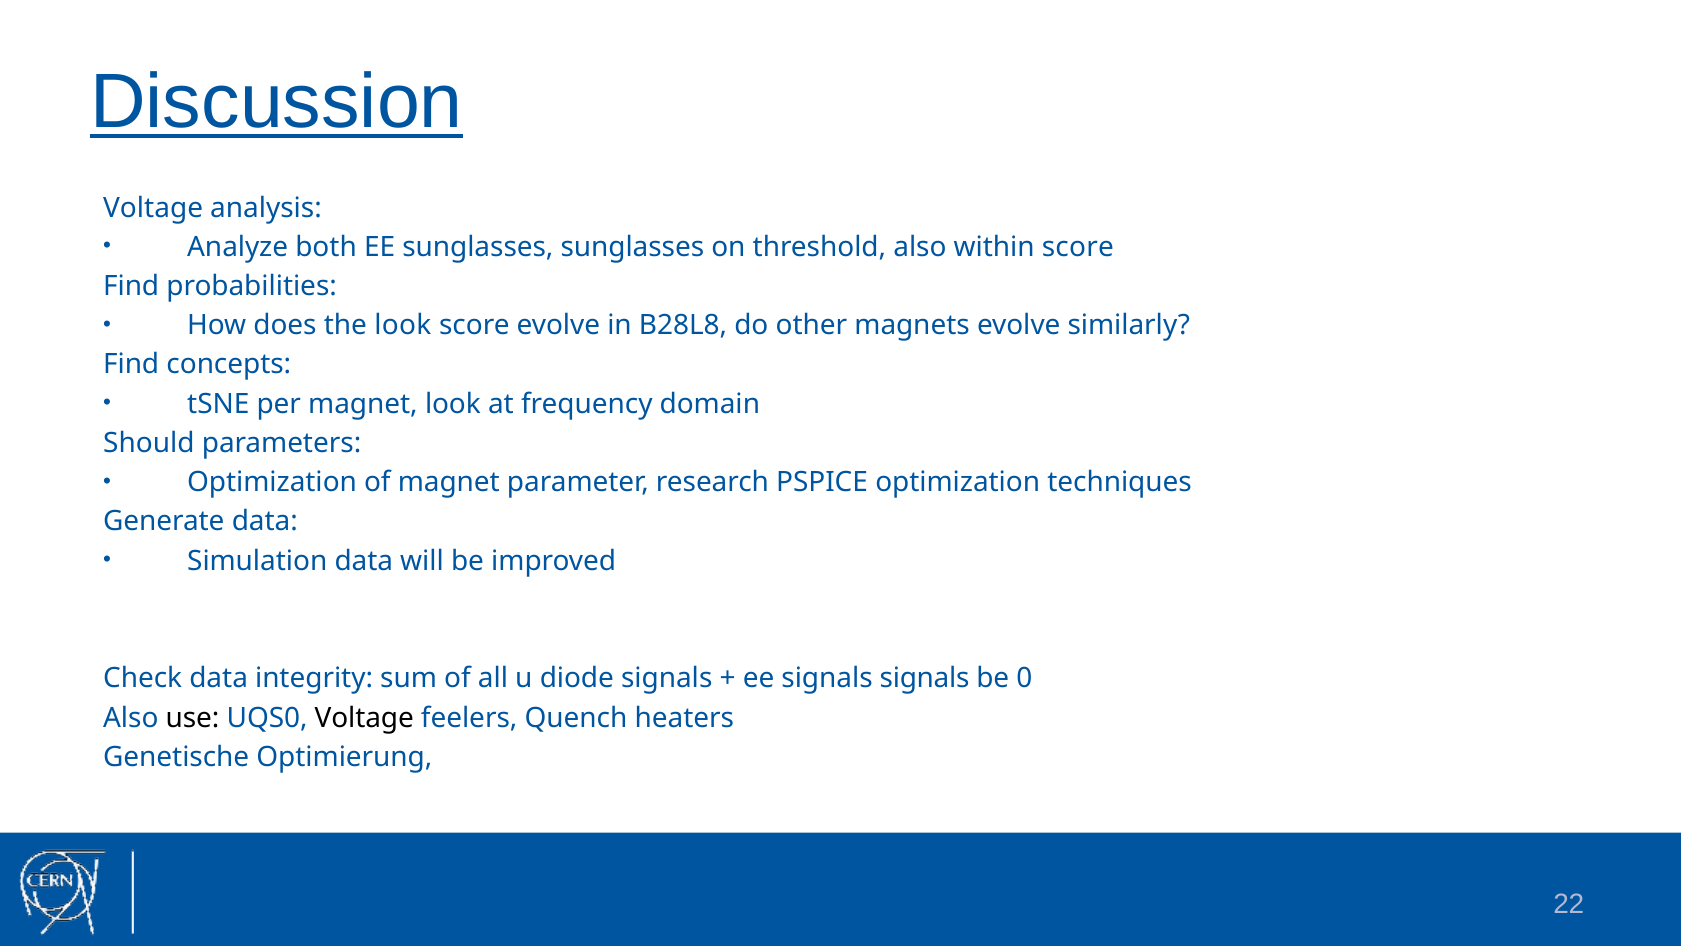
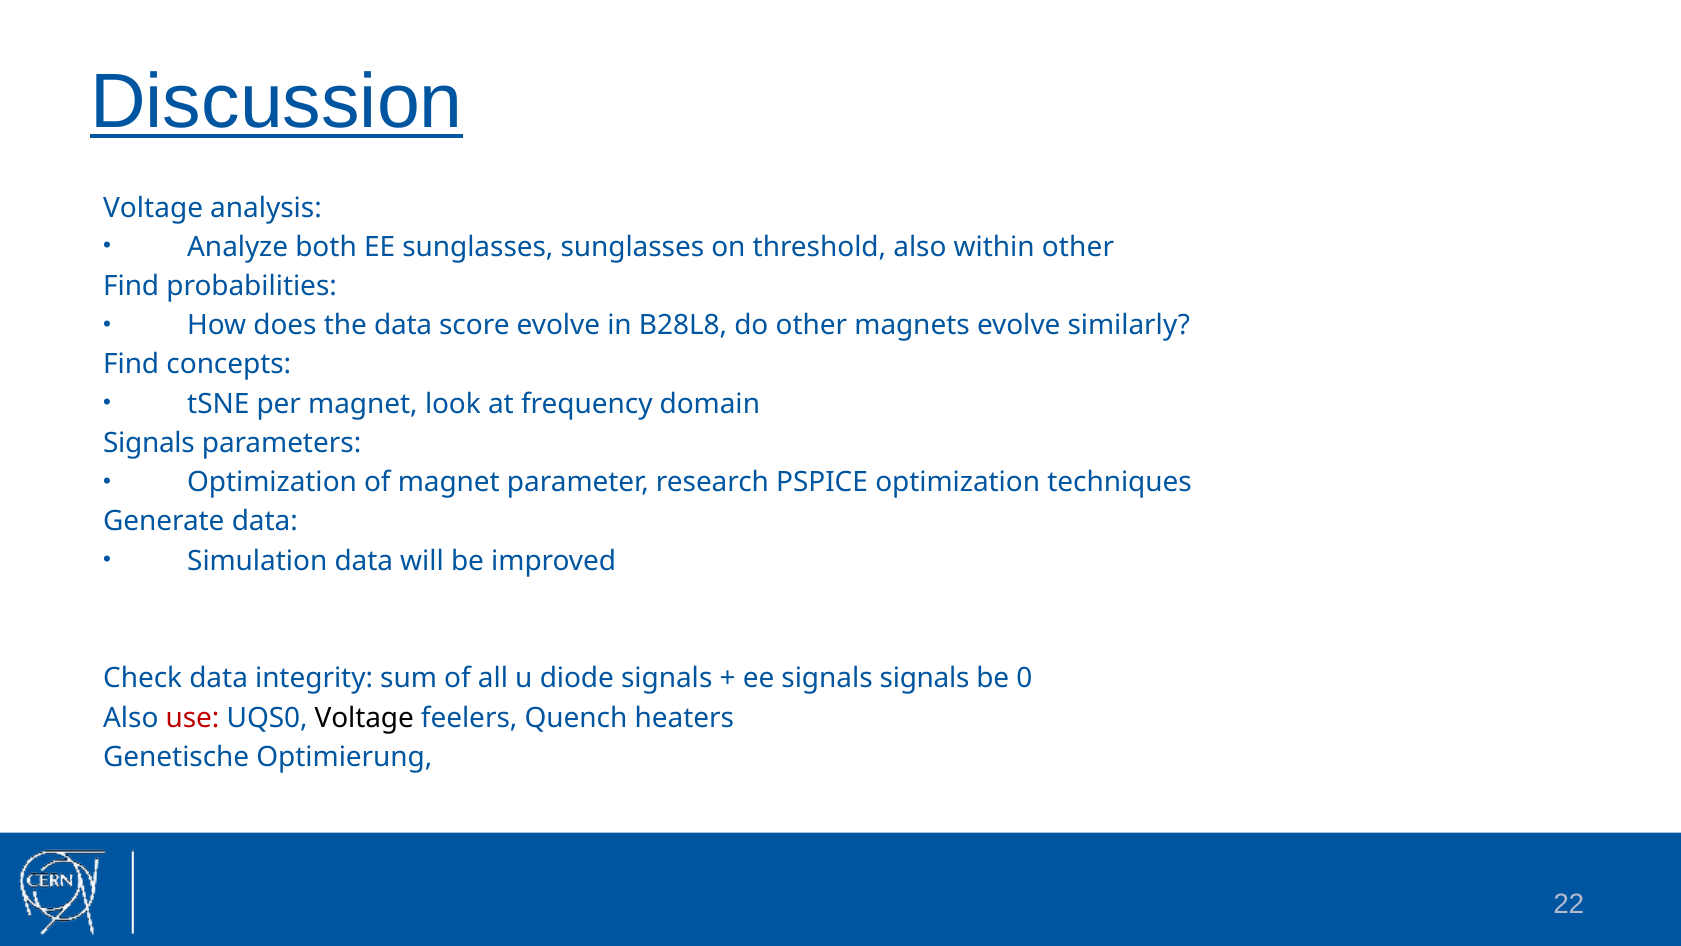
within score: score -> other
the look: look -> data
Should at (149, 443): Should -> Signals
use colour: black -> red
